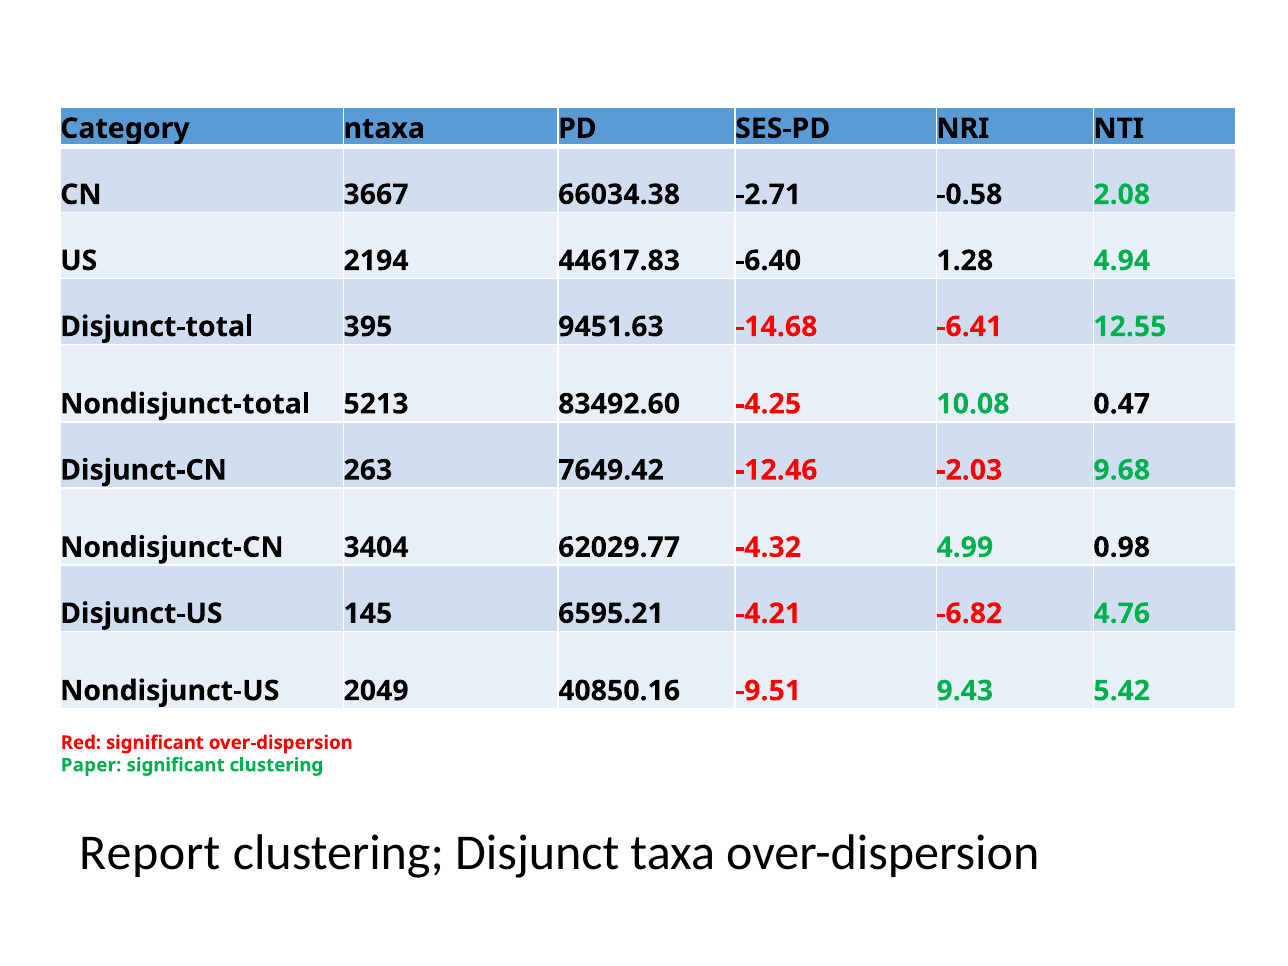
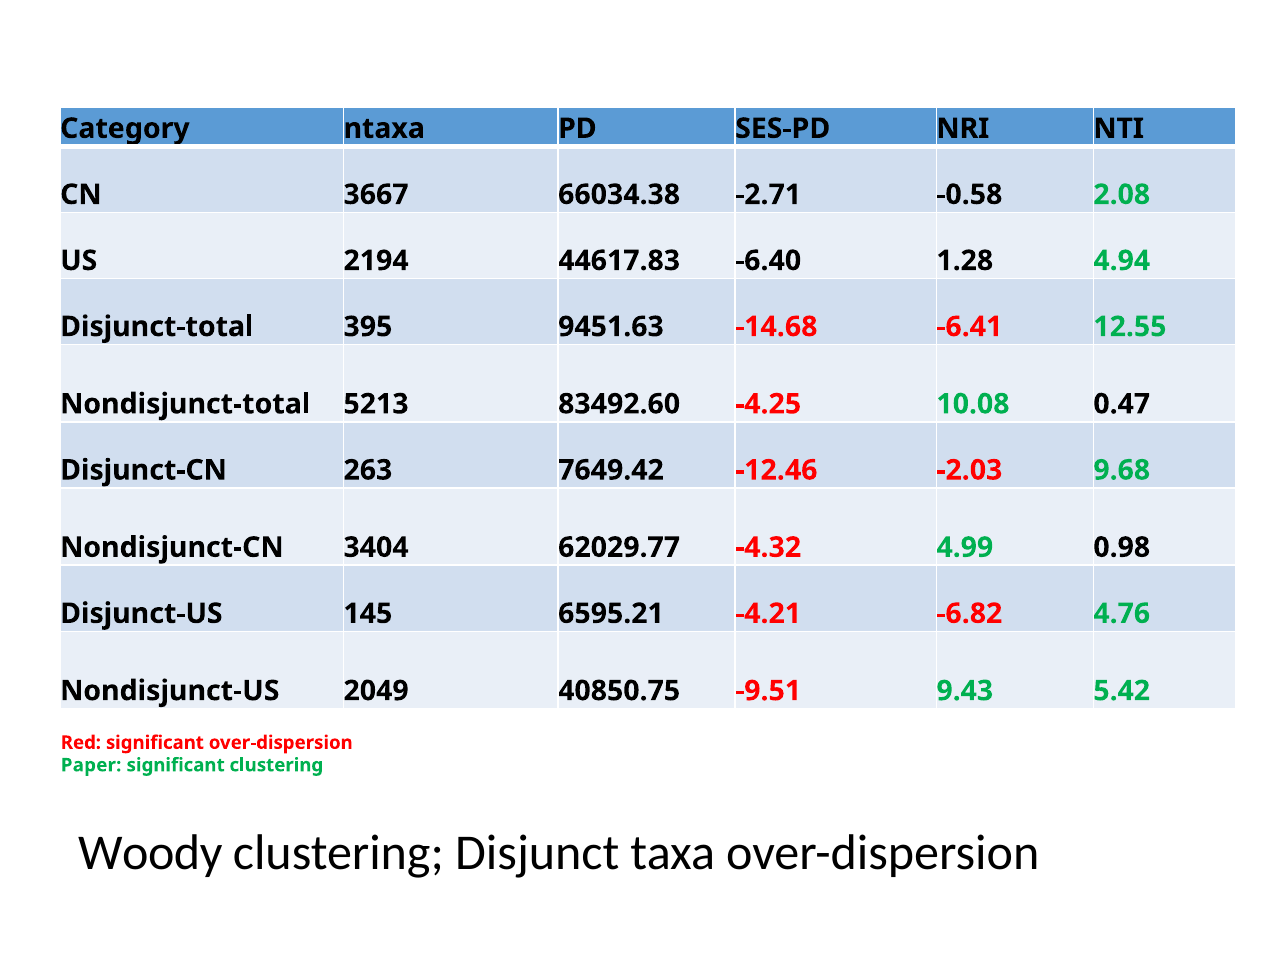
40850.16: 40850.16 -> 40850.75
Report: Report -> Woody
